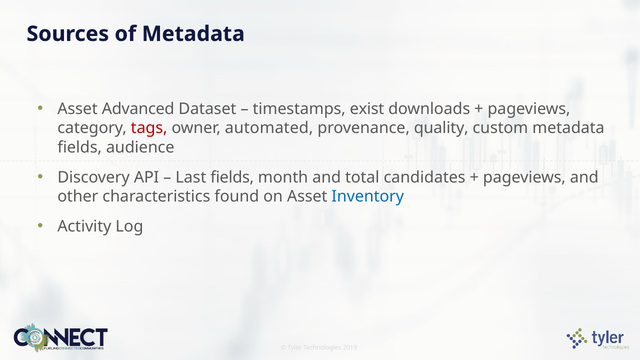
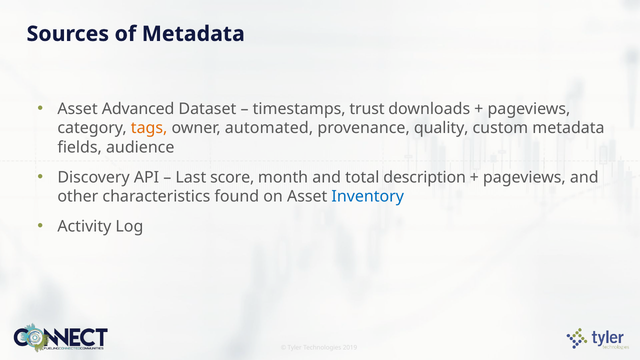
exist: exist -> trust
tags colour: red -> orange
Last fields: fields -> score
candidates: candidates -> description
